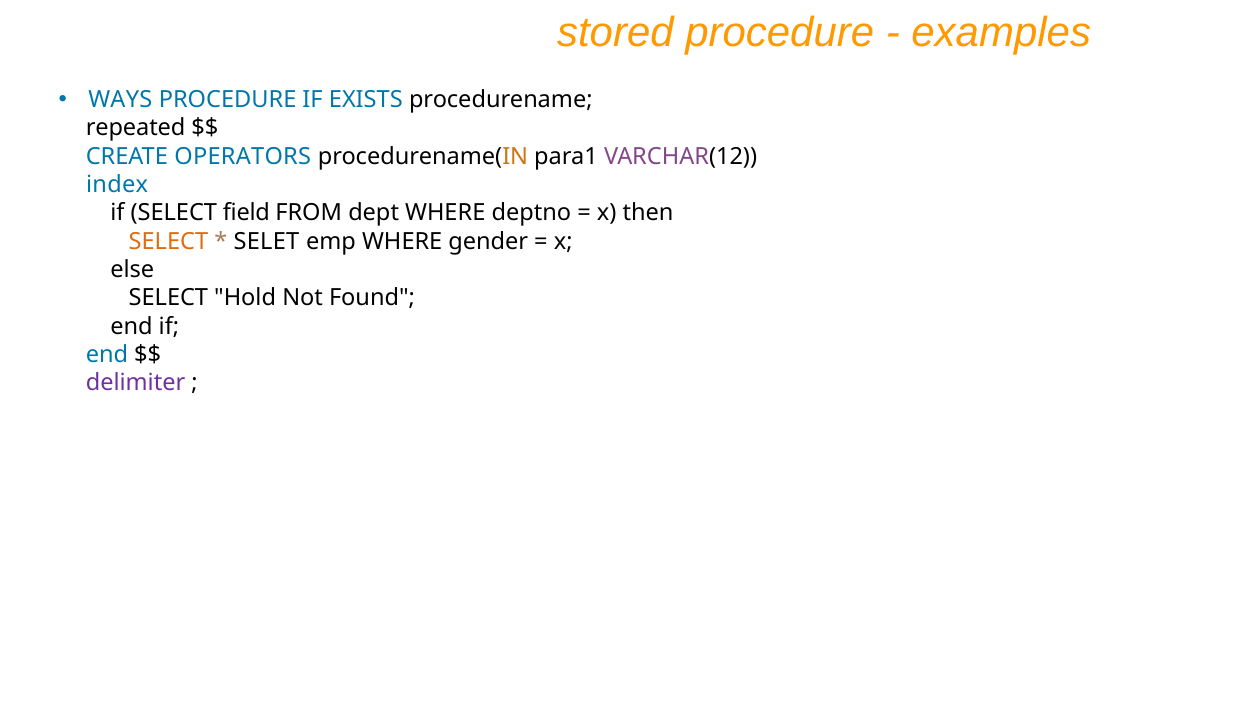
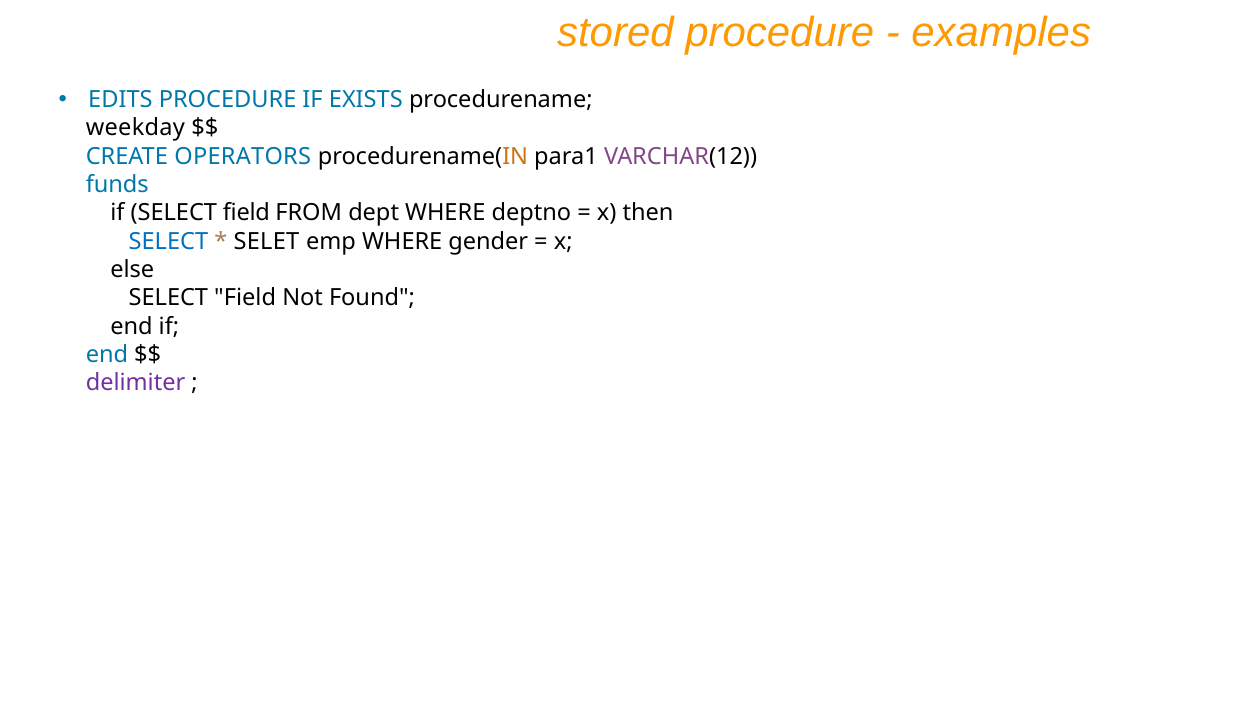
WAYS: WAYS -> EDITS
repeated: repeated -> weekday
index: index -> funds
SELECT at (168, 241) colour: orange -> blue
Hold at (245, 298): Hold -> Field
